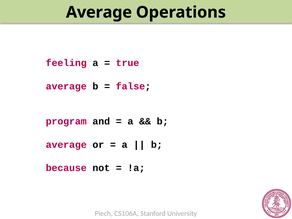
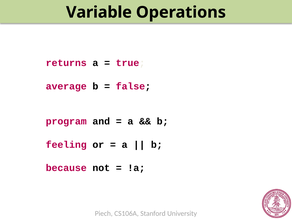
Average at (99, 12): Average -> Variable
feeling: feeling -> returns
average at (66, 145): average -> feeling
